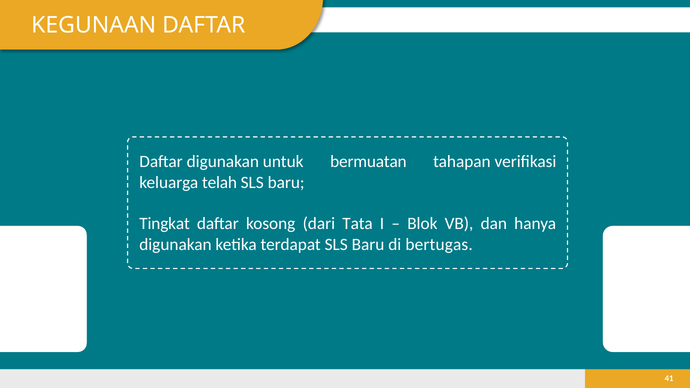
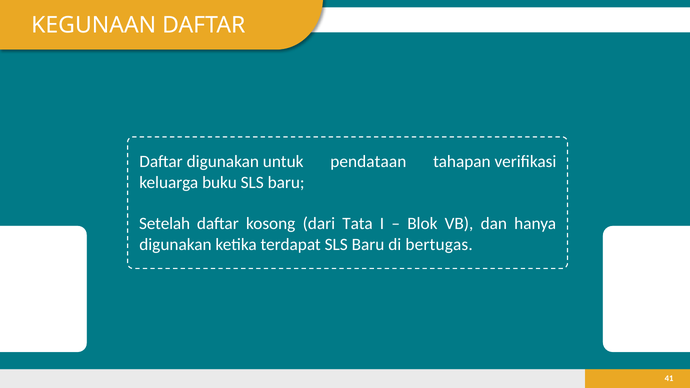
bermuatan: bermuatan -> pendataan
keluarga telah: telah -> buku
Tingkat: Tingkat -> Setelah
